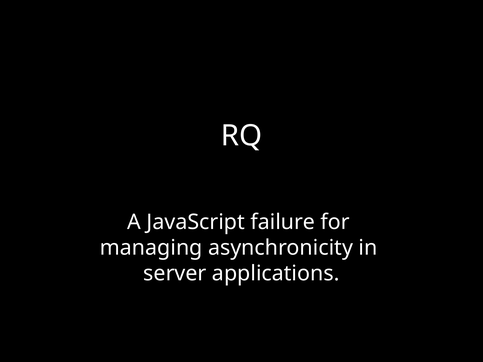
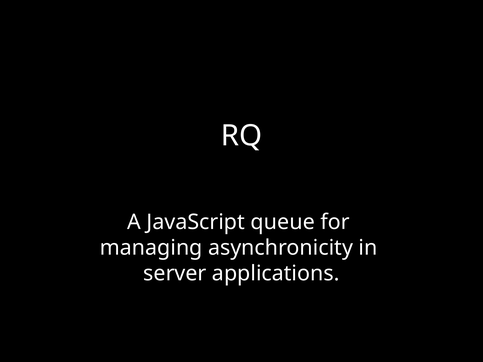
failure: failure -> queue
